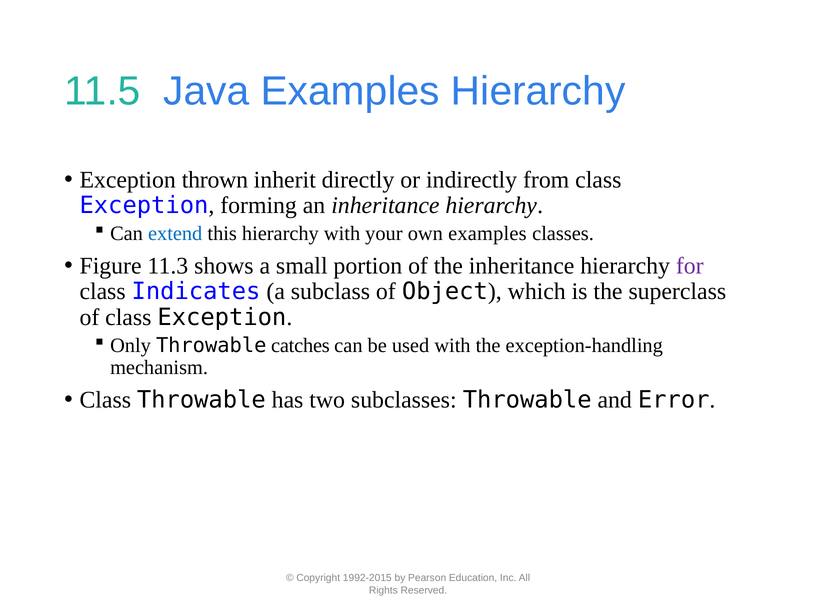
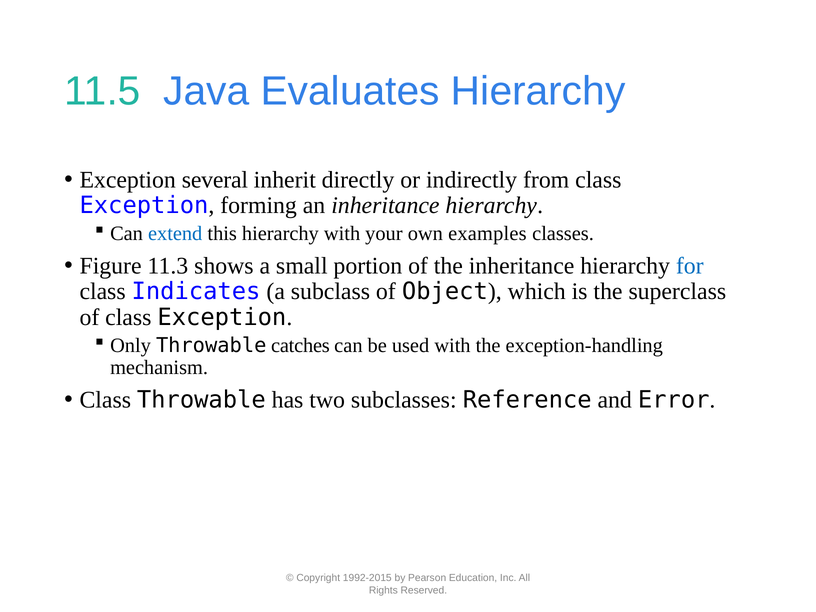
Java Examples: Examples -> Evaluates
thrown: thrown -> several
for colour: purple -> blue
subclasses Throwable: Throwable -> Reference
